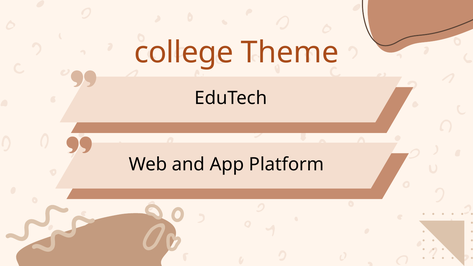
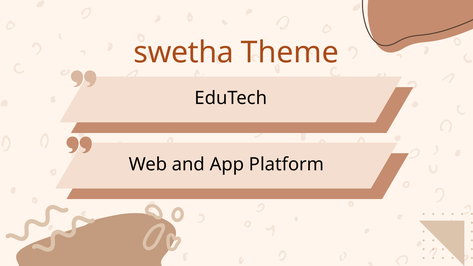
college: college -> swetha
